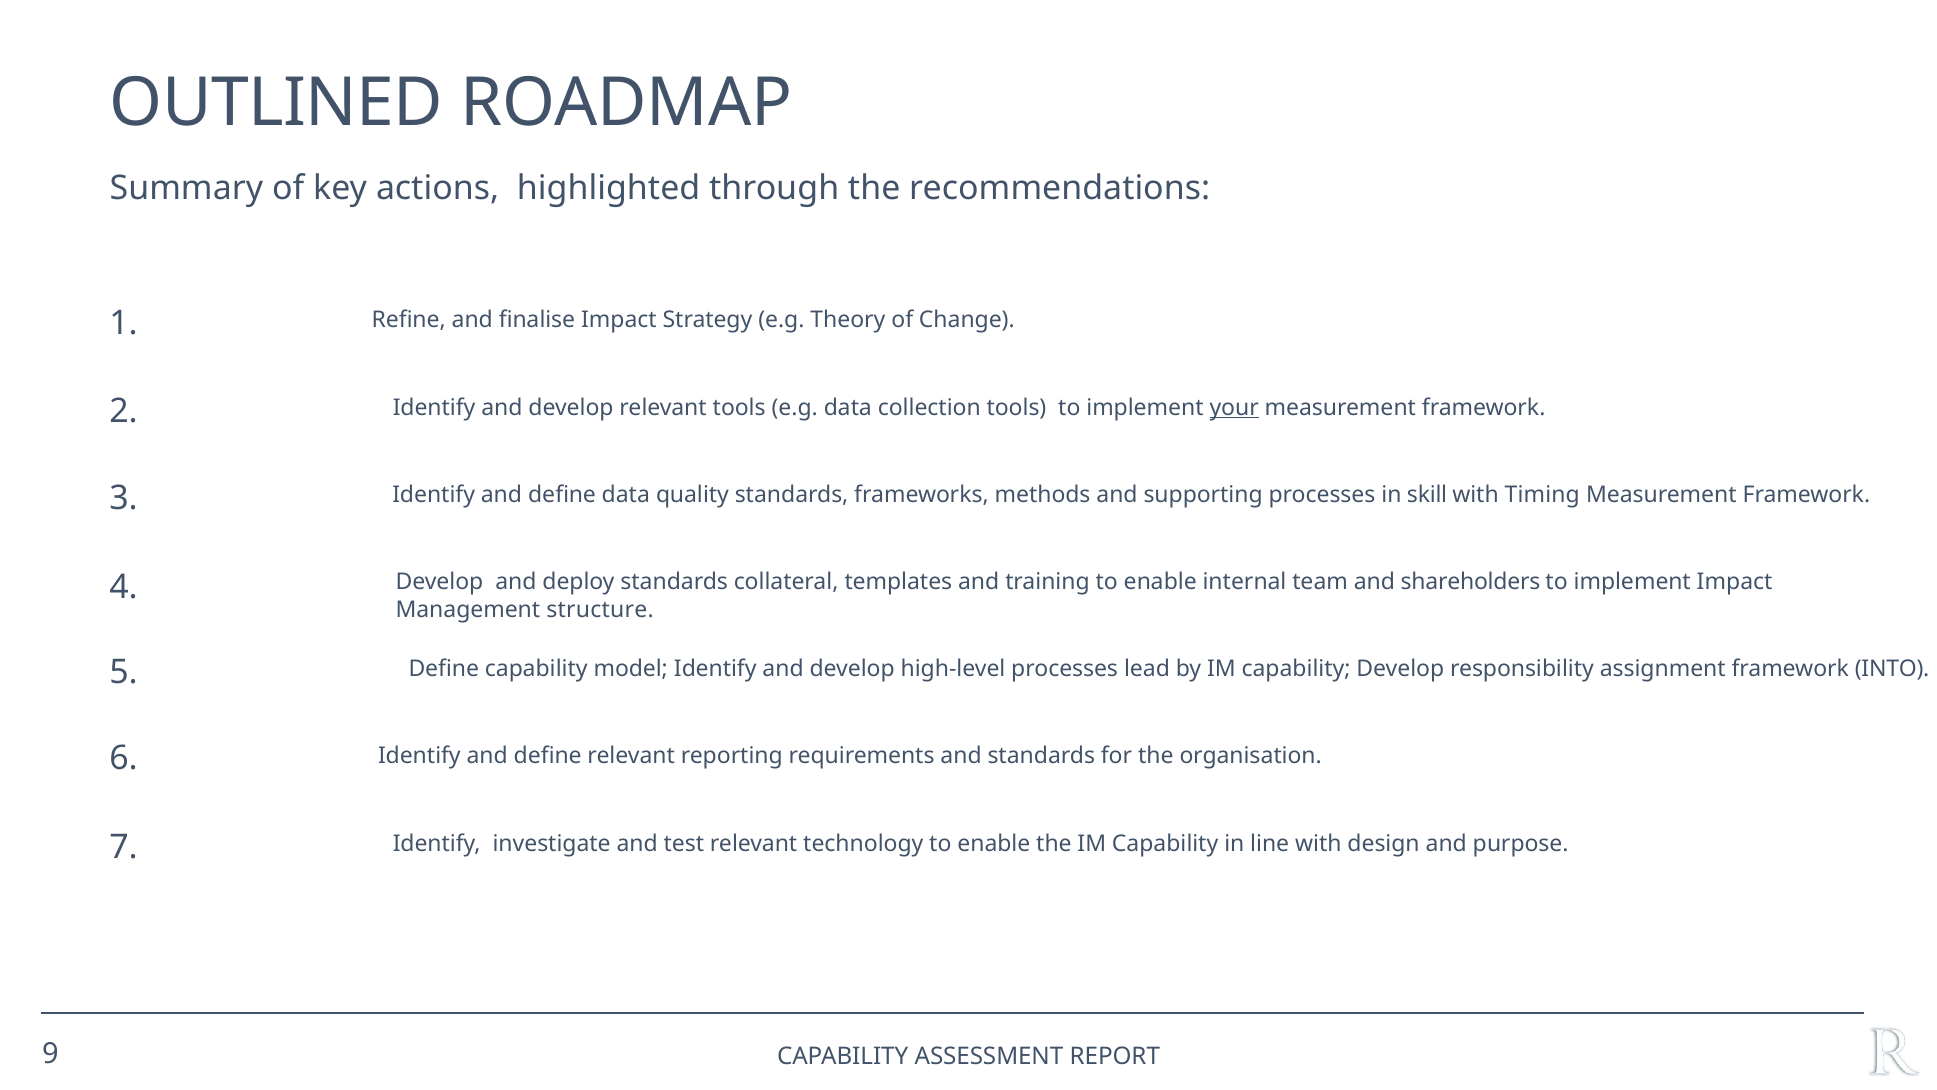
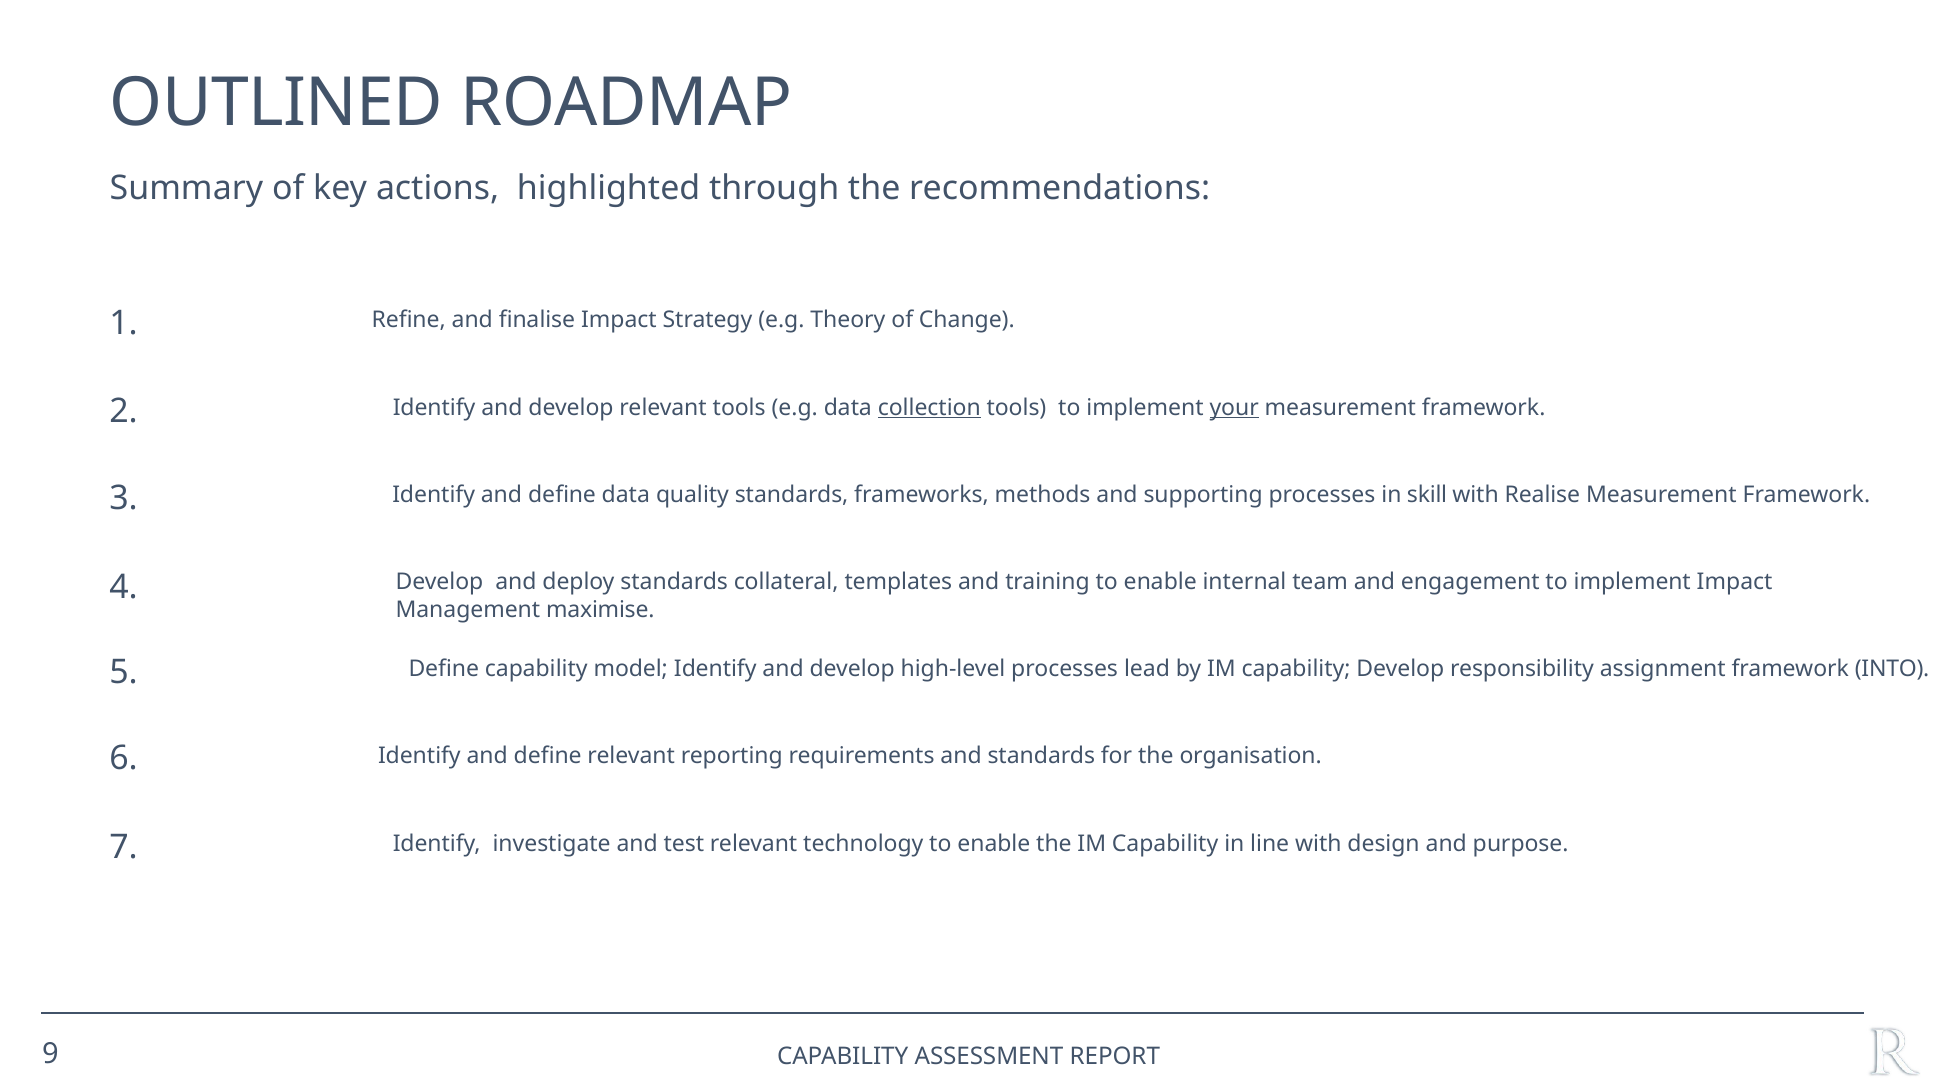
collection underline: none -> present
Timing: Timing -> Realise
shareholders: shareholders -> engagement
structure: structure -> maximise
